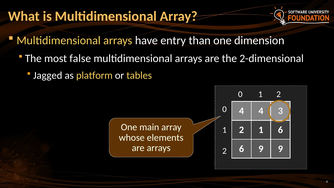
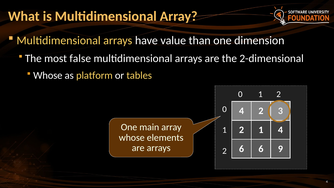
entry: entry -> value
Jagged at (48, 75): Jagged -> Whose
4 4: 4 -> 2
1 6: 6 -> 4
6 9: 9 -> 6
